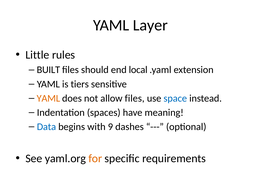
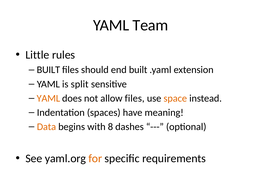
Layer: Layer -> Team
end local: local -> built
tiers: tiers -> split
space colour: blue -> orange
Data colour: blue -> orange
9: 9 -> 8
